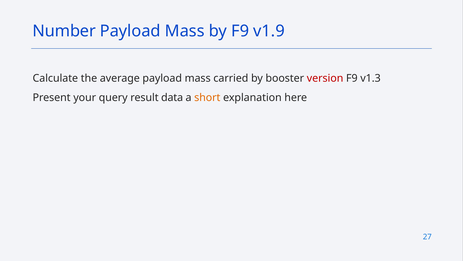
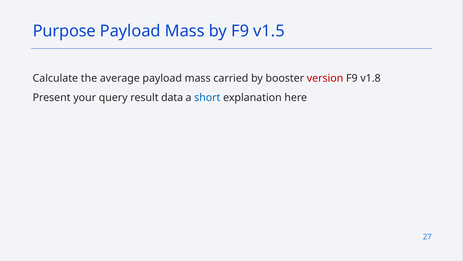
Number: Number -> Purpose
v1.9: v1.9 -> v1.5
v1.3: v1.3 -> v1.8
short colour: orange -> blue
